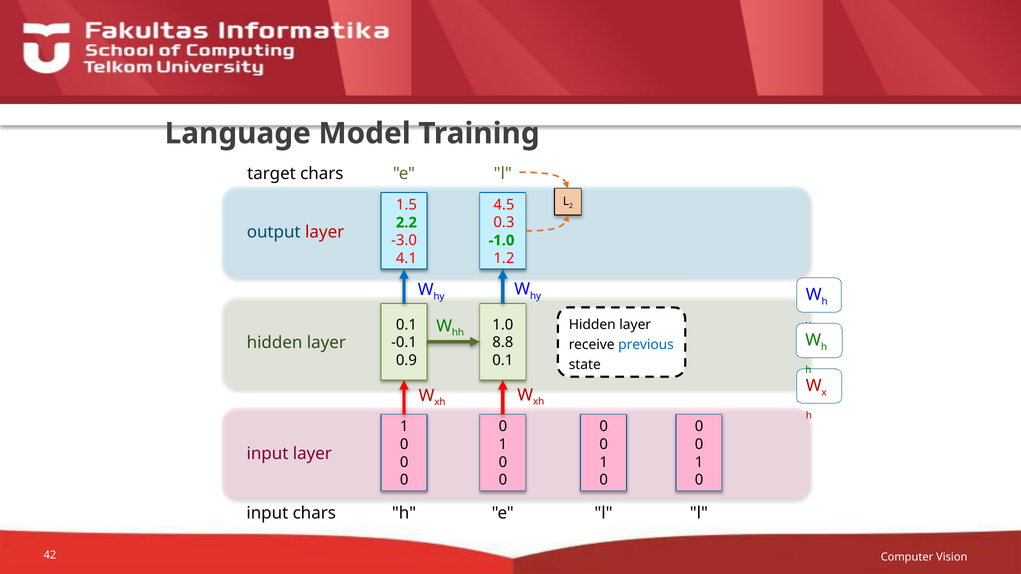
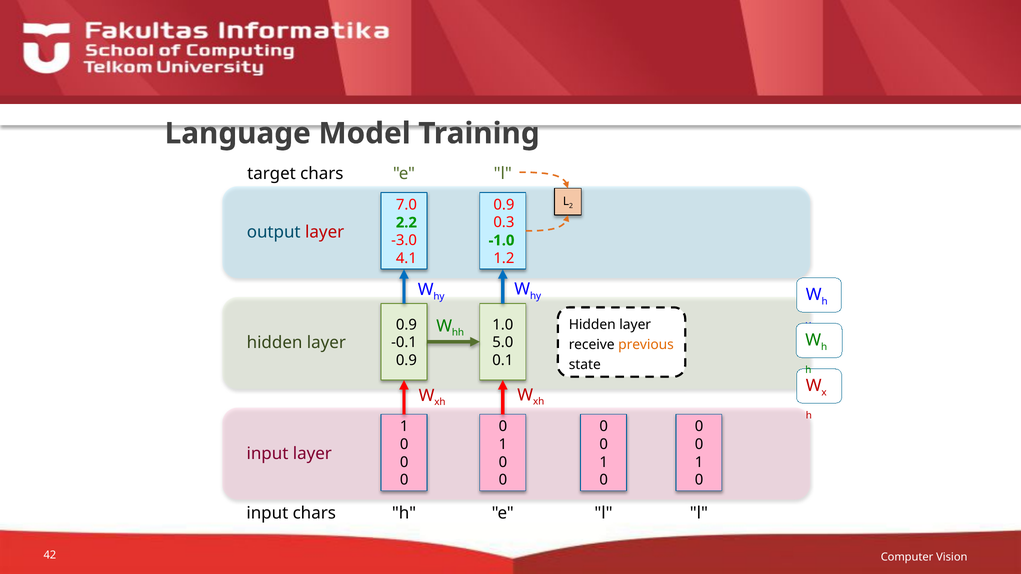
1.5: 1.5 -> 7.0
4.5 at (504, 205): 4.5 -> 0.9
0.1 at (406, 325): 0.1 -> 0.9
8.8: 8.8 -> 5.0
previous colour: blue -> orange
